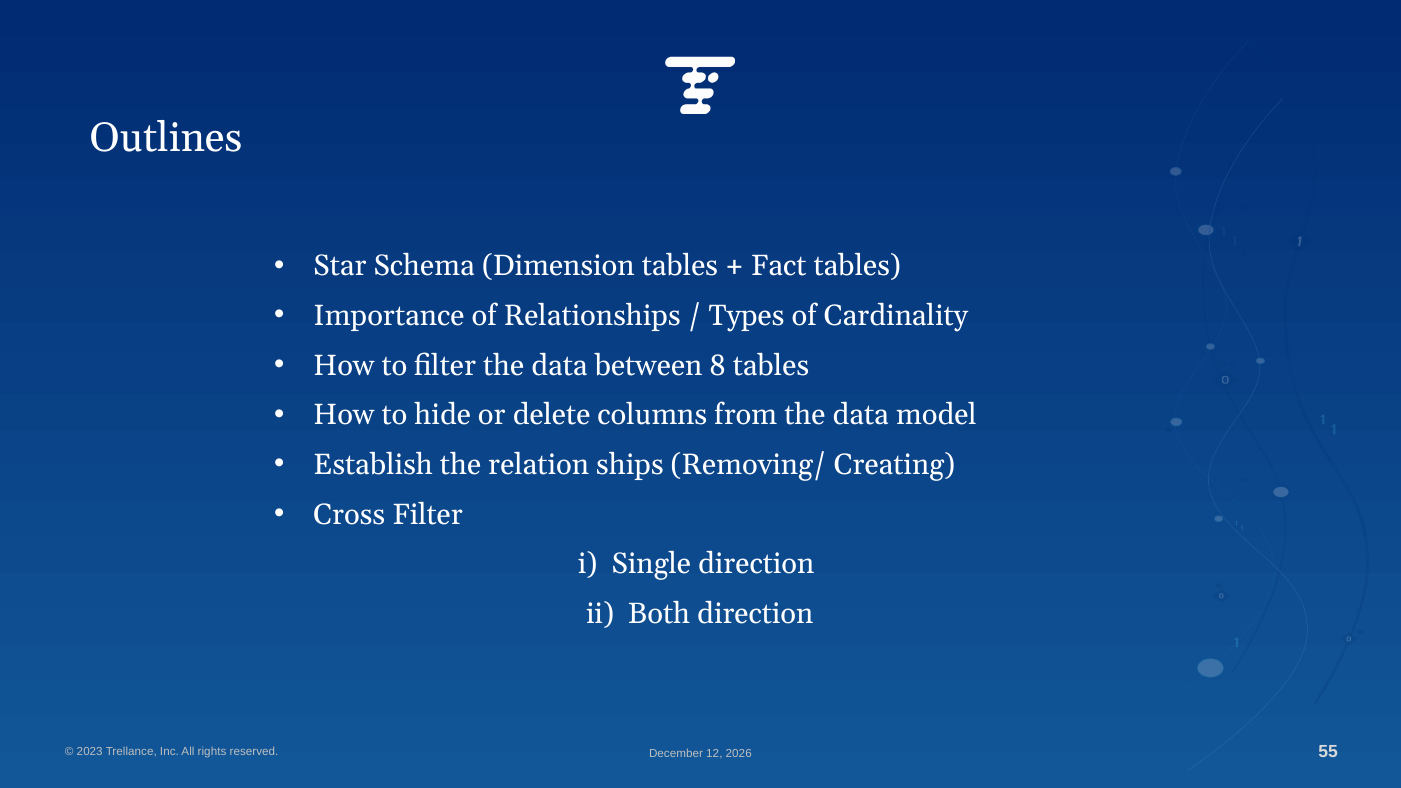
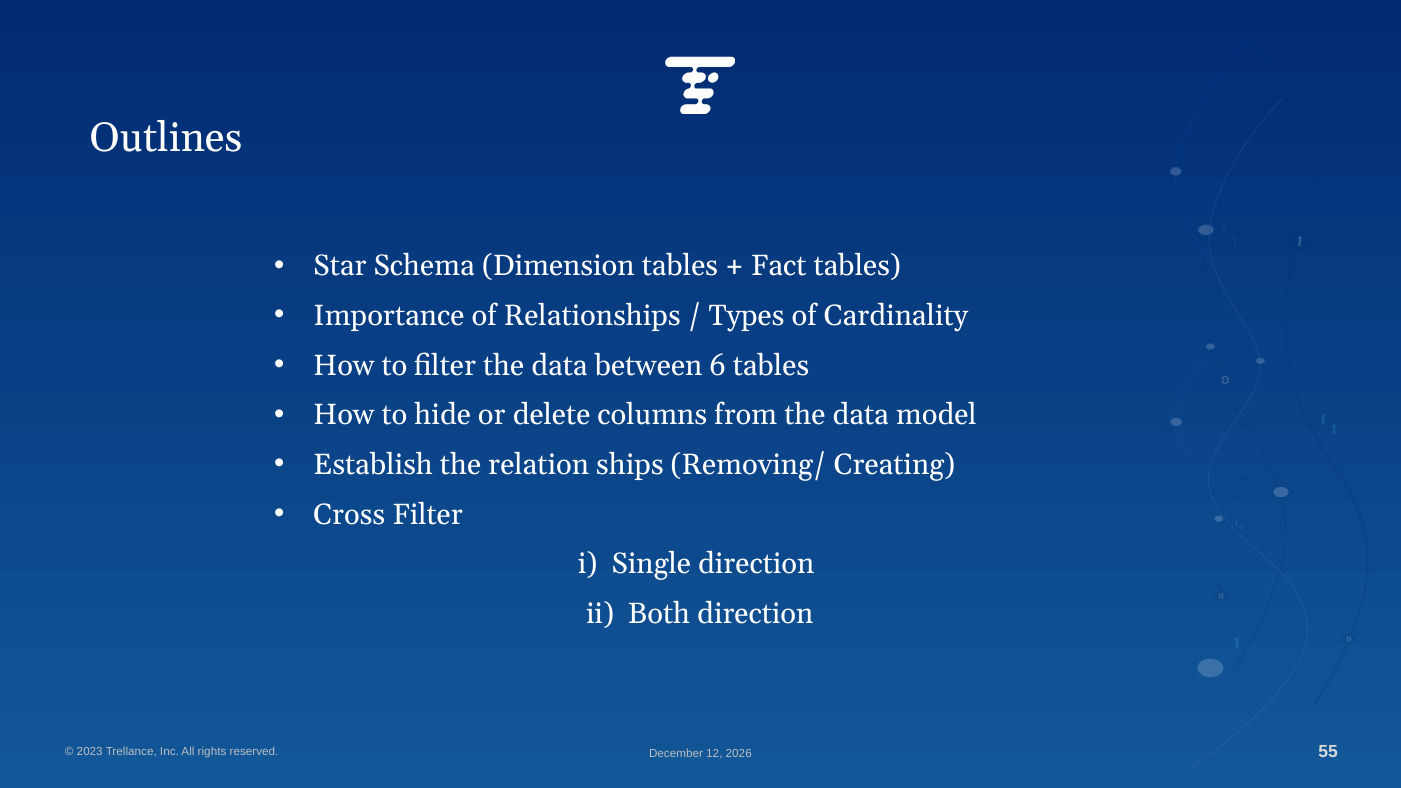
8: 8 -> 6
